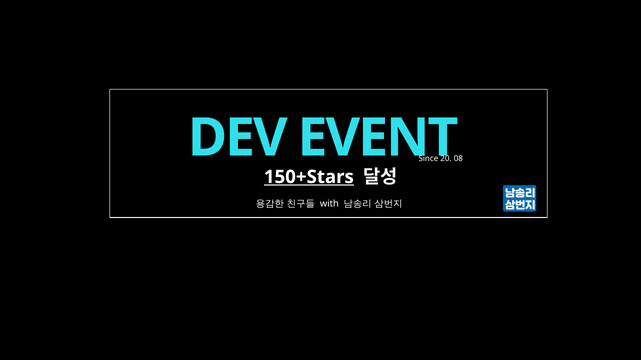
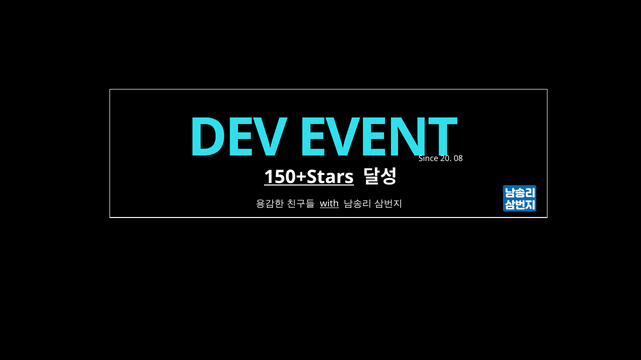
with underline: none -> present
